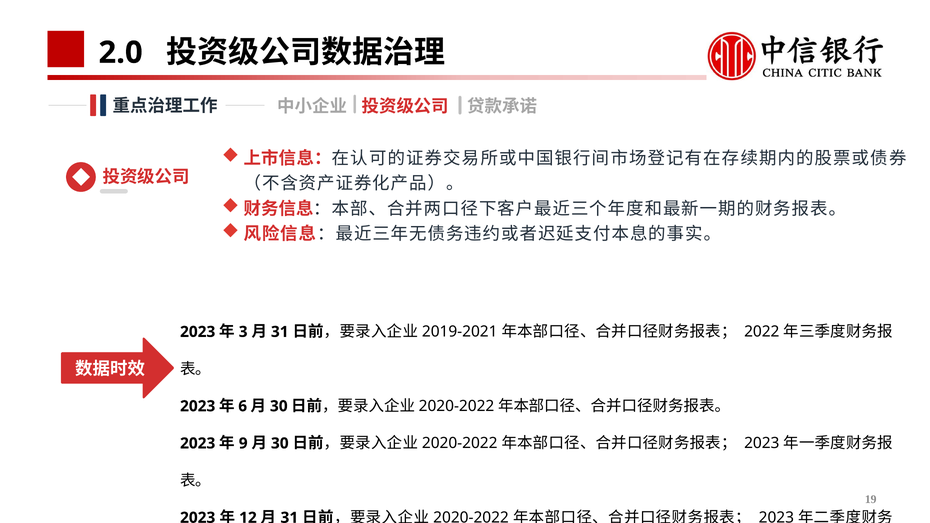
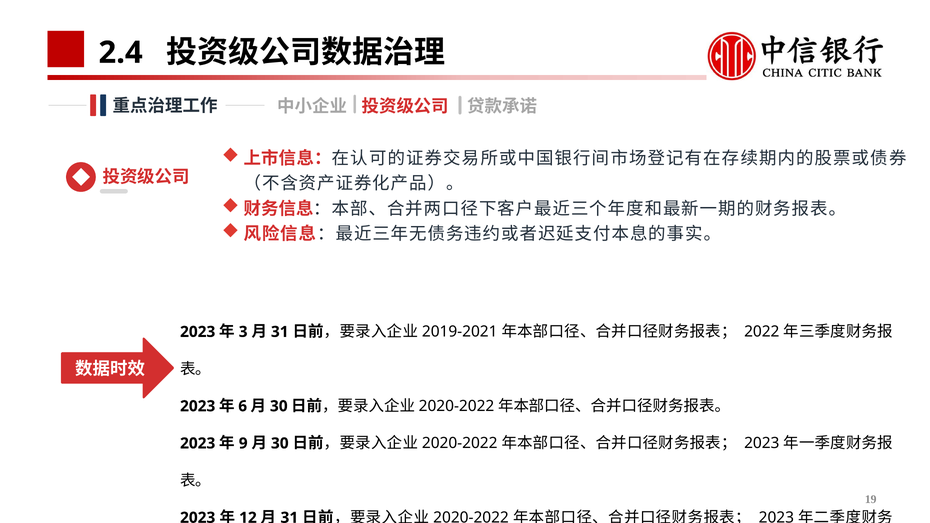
2.0: 2.0 -> 2.4
